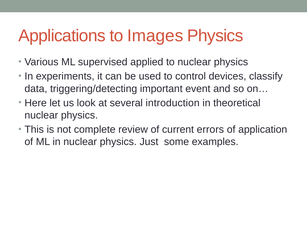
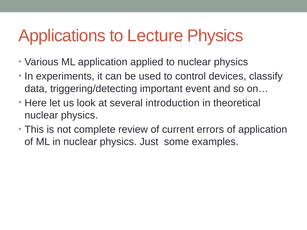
Images: Images -> Lecture
ML supervised: supervised -> application
